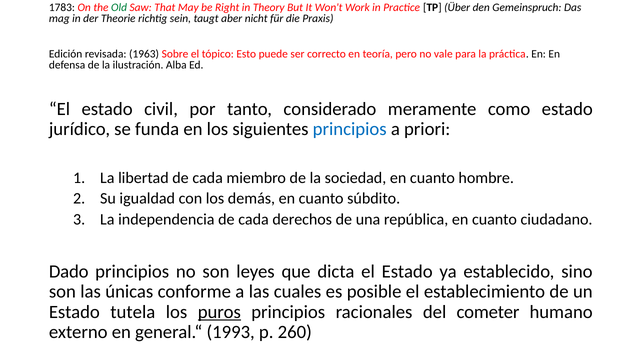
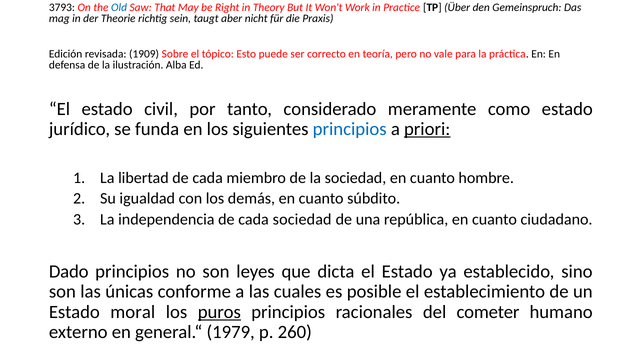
1783: 1783 -> 3793
Old colour: green -> blue
1963: 1963 -> 1909
priori underline: none -> present
cada derechos: derechos -> sociedad
tutela: tutela -> moral
1993: 1993 -> 1979
